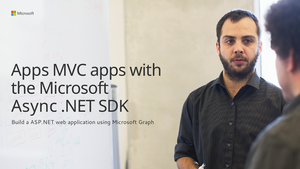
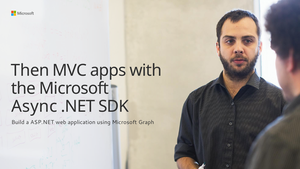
Apps at (30, 70): Apps -> Then
